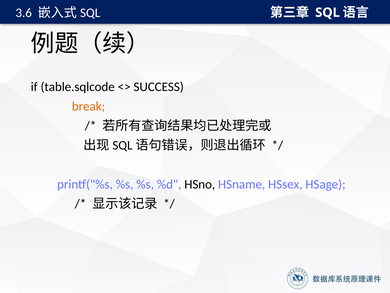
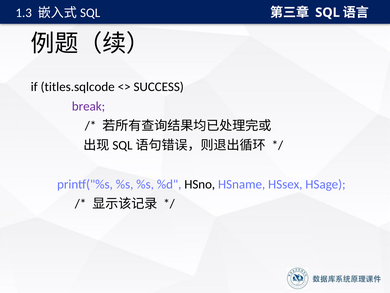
3.6: 3.6 -> 1.3
table.sqlcode: table.sqlcode -> titles.sqlcode
break colour: orange -> purple
